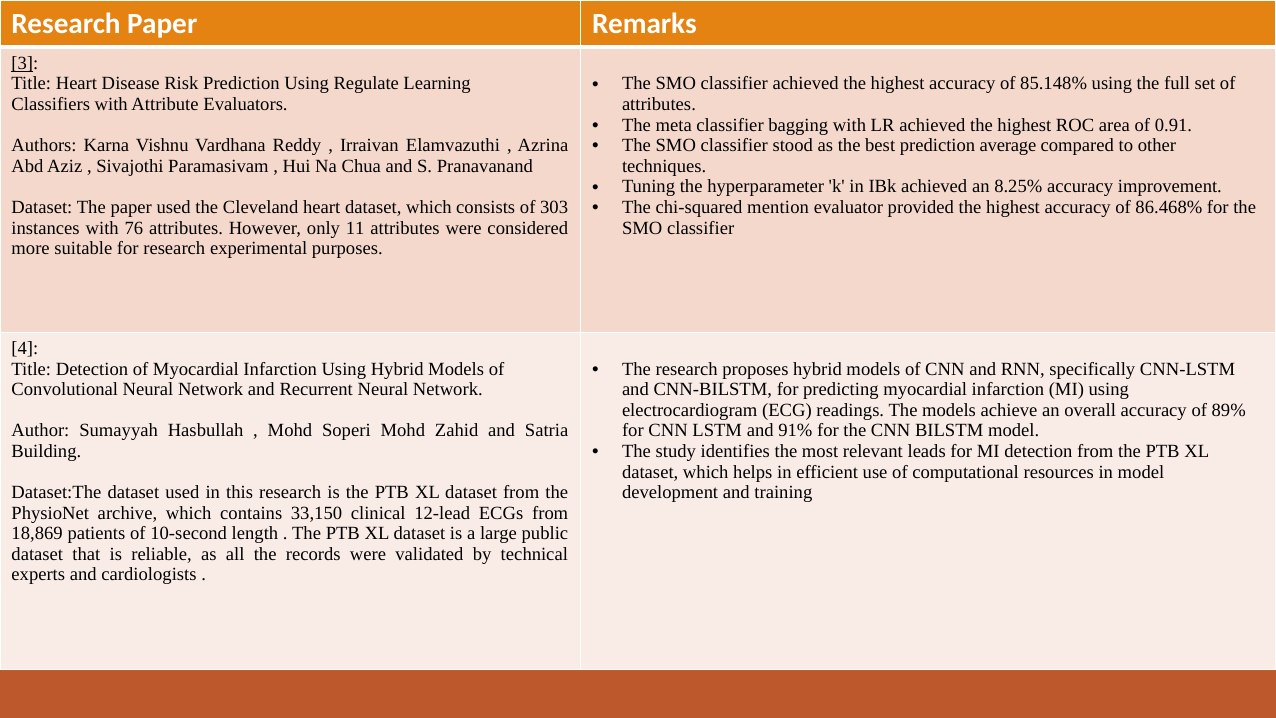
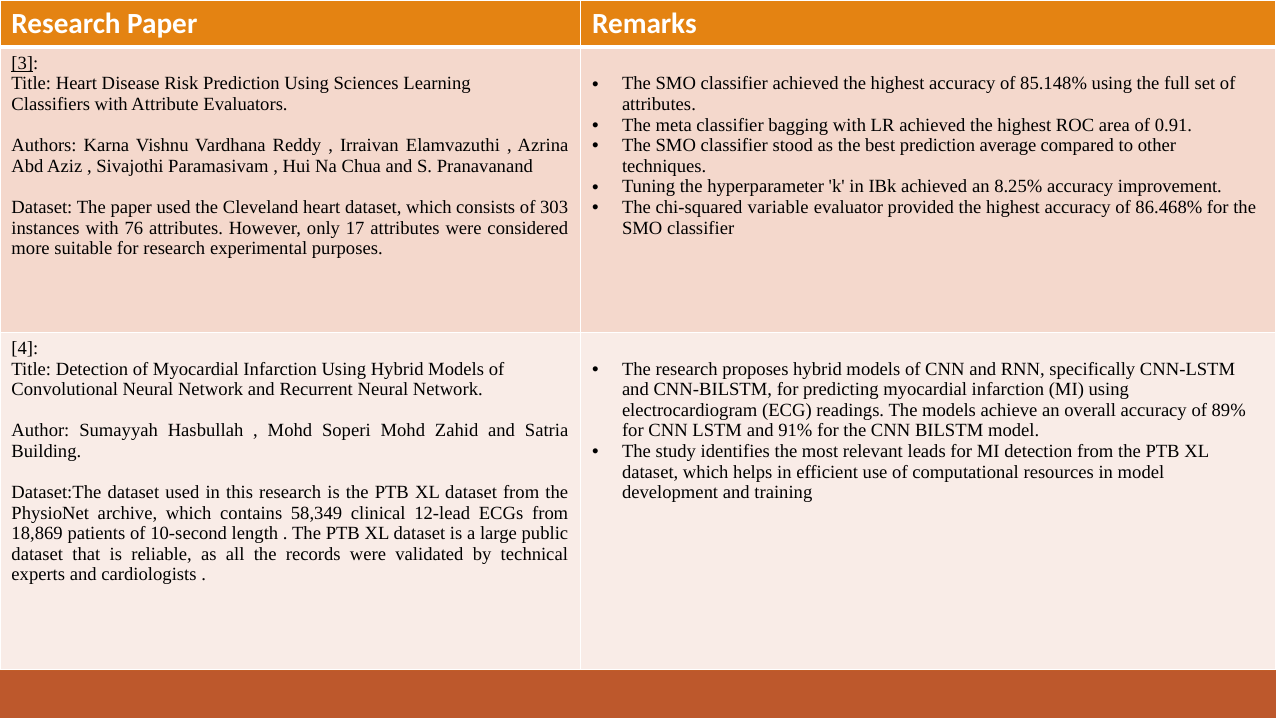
Regulate: Regulate -> Sciences
mention: mention -> variable
11: 11 -> 17
33,150: 33,150 -> 58,349
